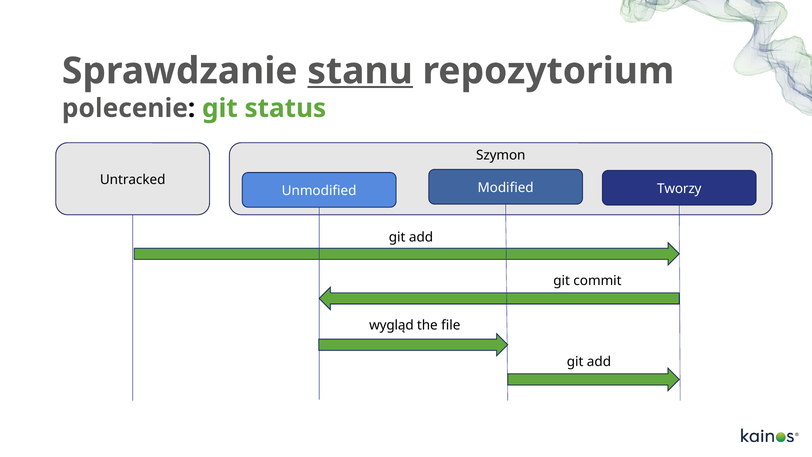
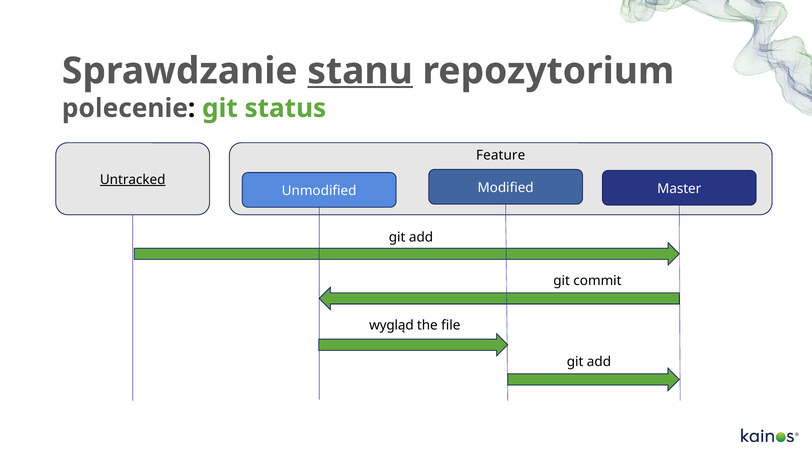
Szymon: Szymon -> Feature
Untracked underline: none -> present
Tworzy: Tworzy -> Master
